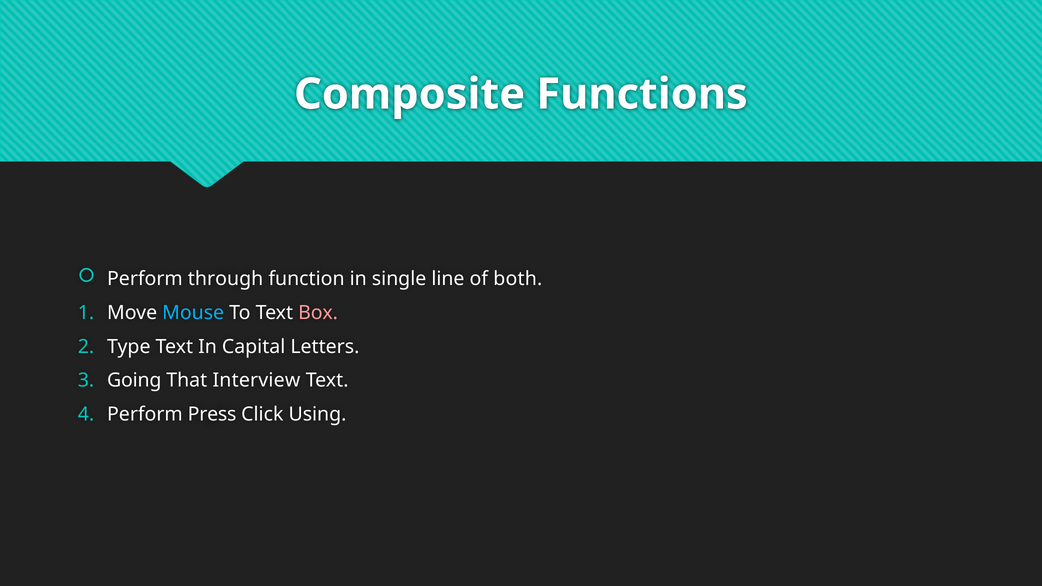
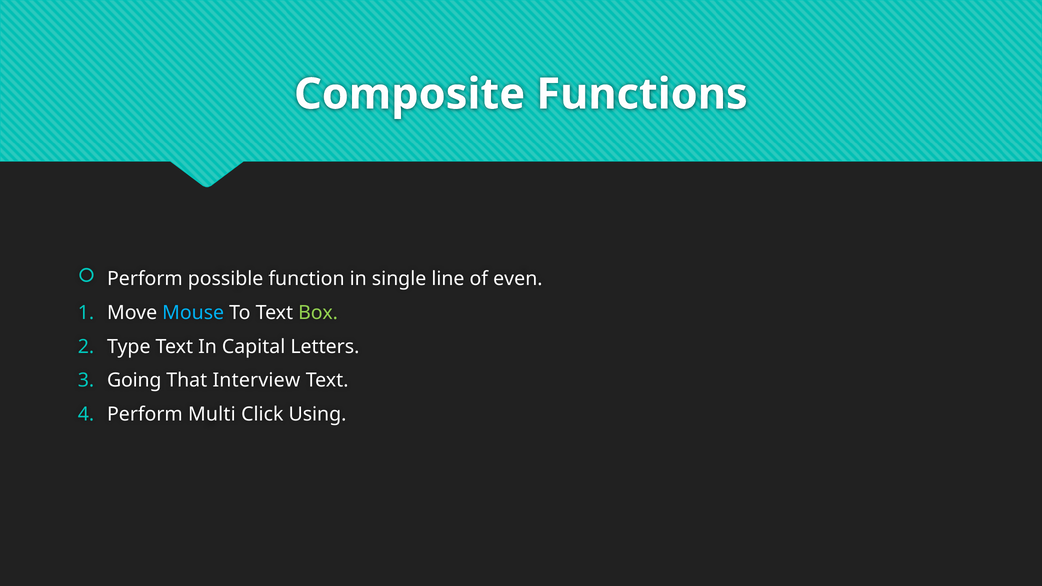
through: through -> possible
both: both -> even
Box colour: pink -> light green
Press: Press -> Multi
